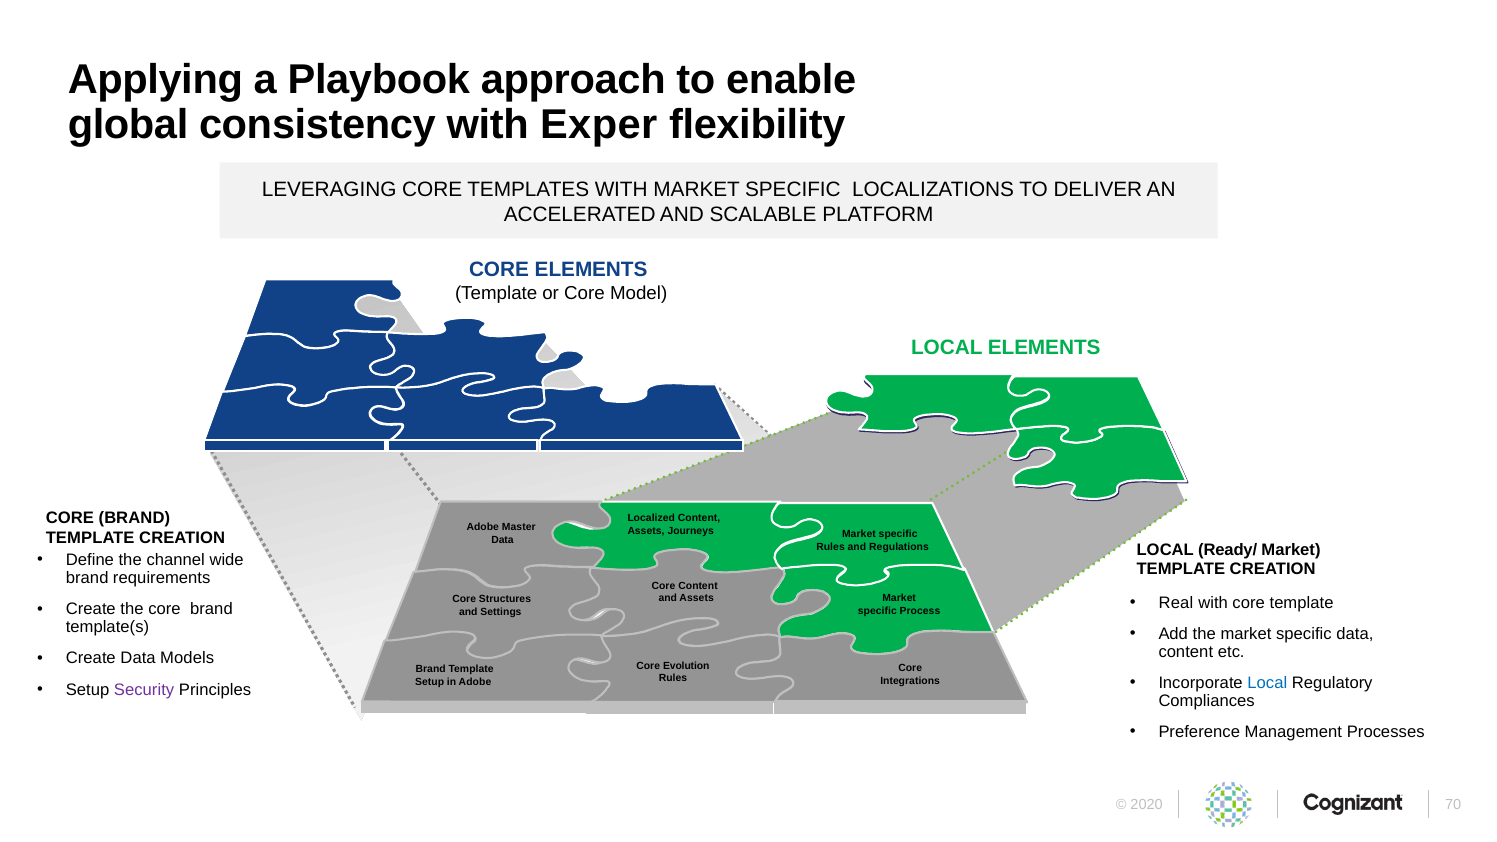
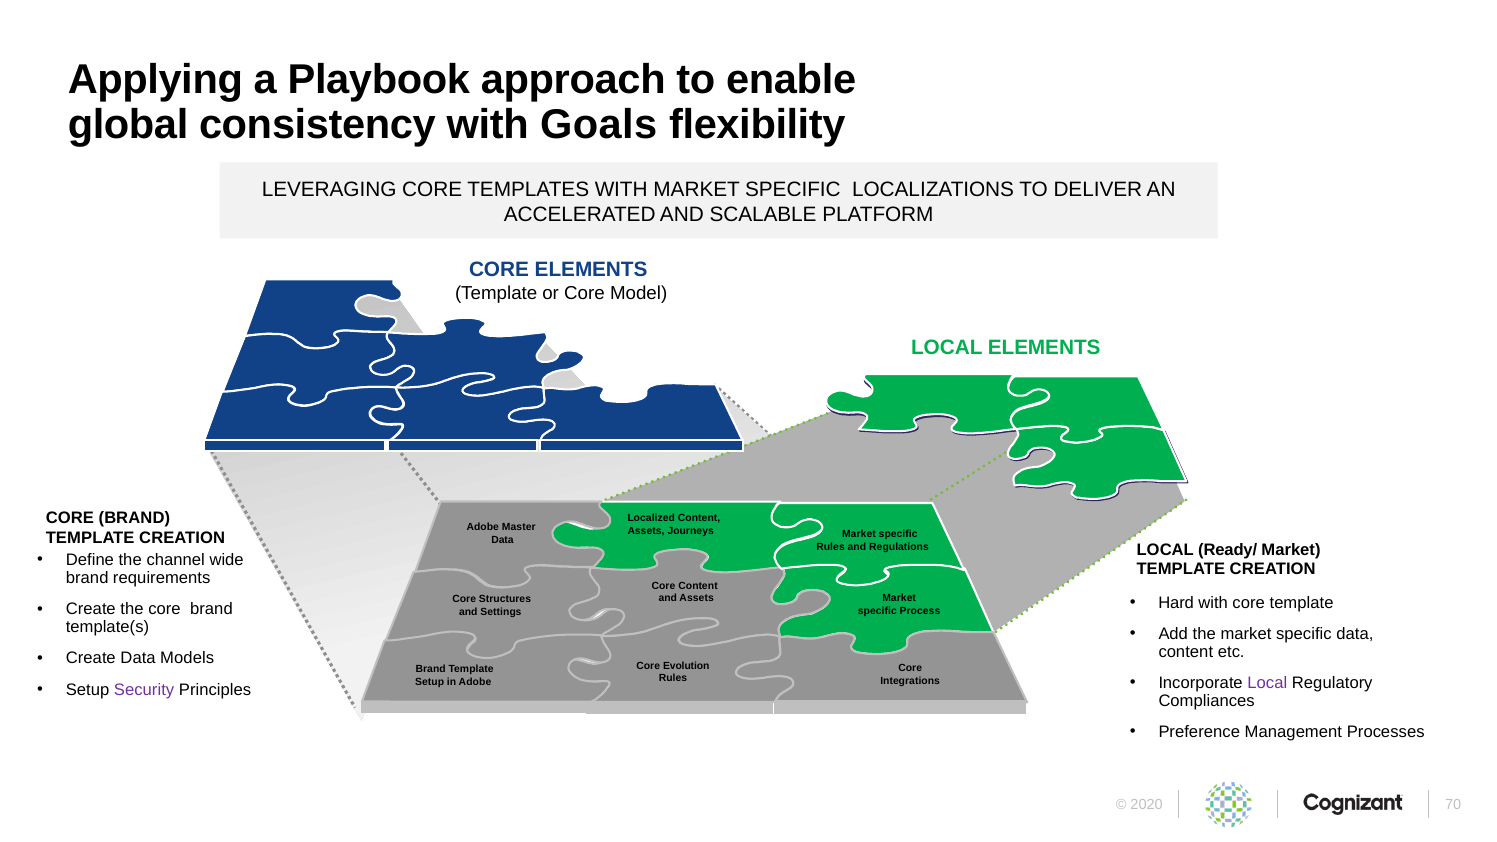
Exper: Exper -> Goals
Real: Real -> Hard
Local at (1267, 683) colour: blue -> purple
